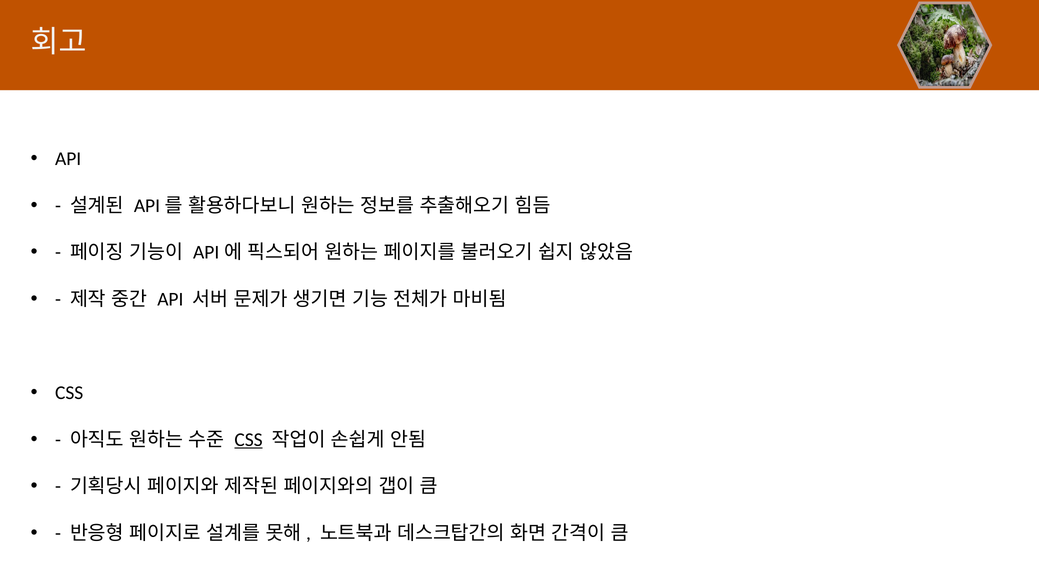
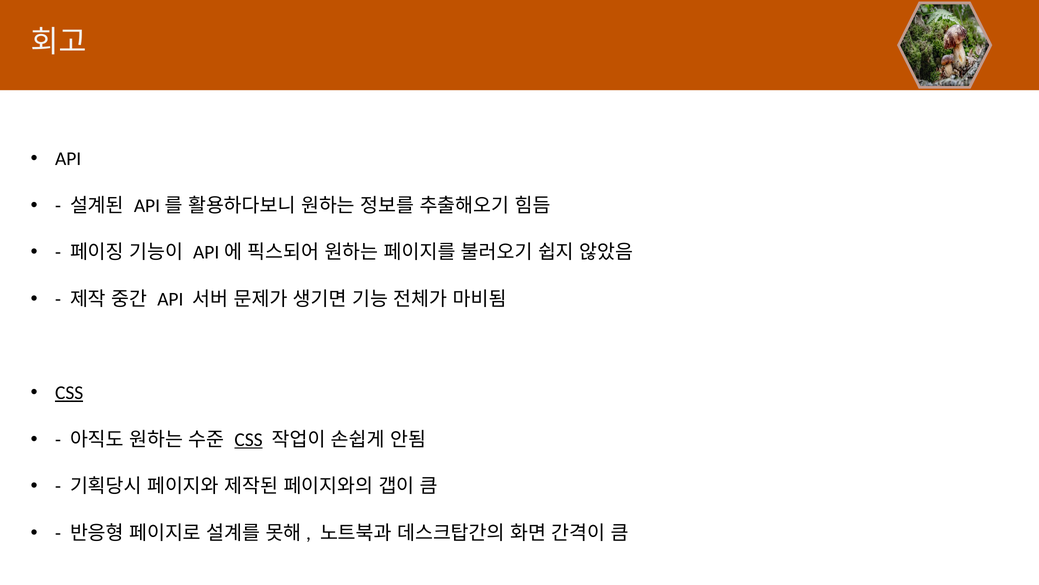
CSS at (69, 392) underline: none -> present
